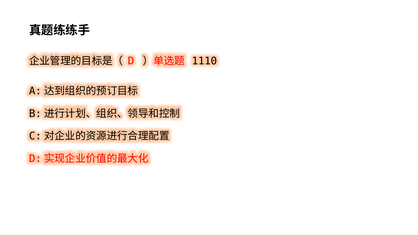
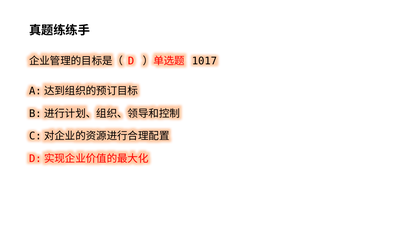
1110: 1110 -> 1017
